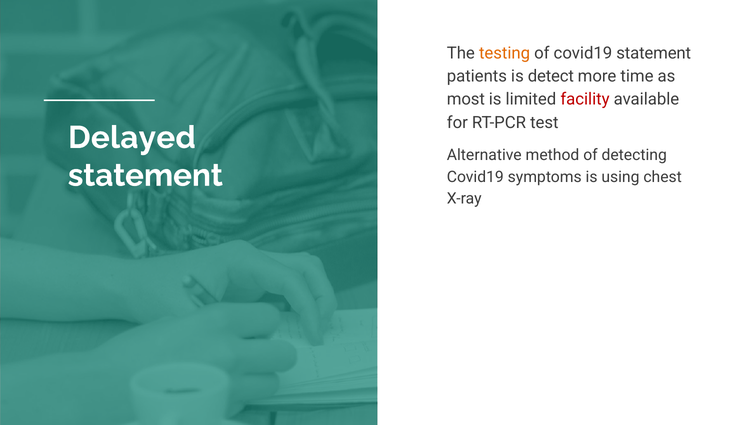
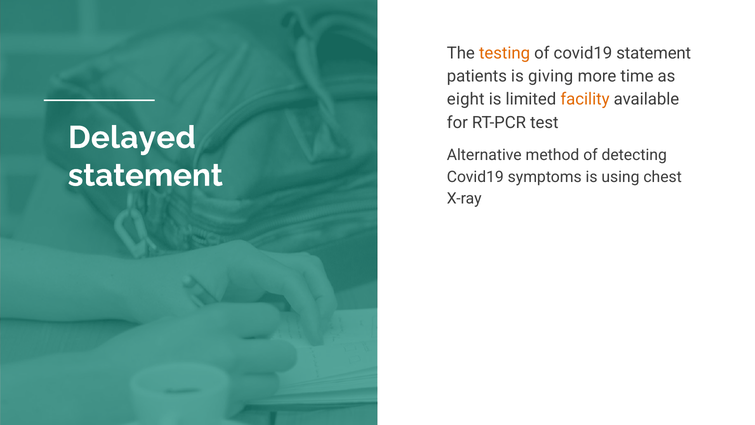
detect: detect -> giving
most: most -> eight
facility colour: red -> orange
